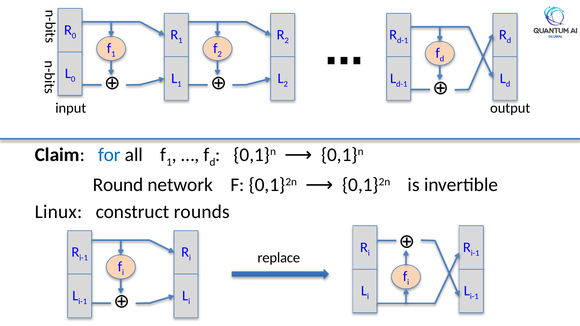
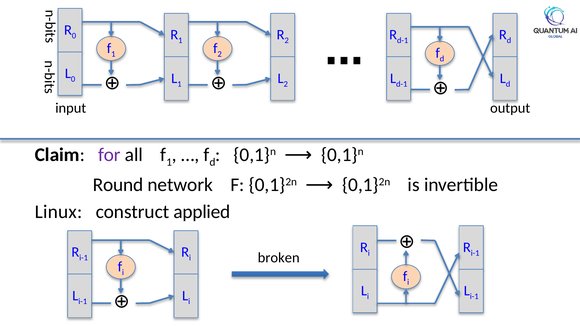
for colour: blue -> purple
rounds: rounds -> applied
replace: replace -> broken
